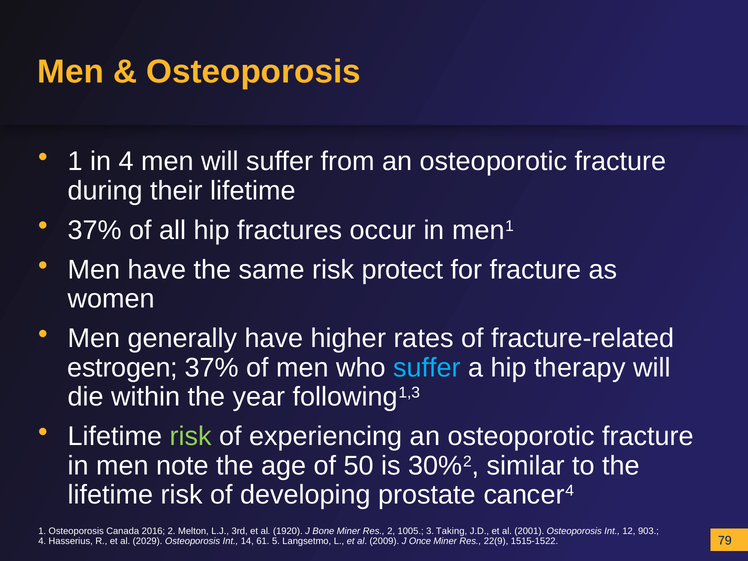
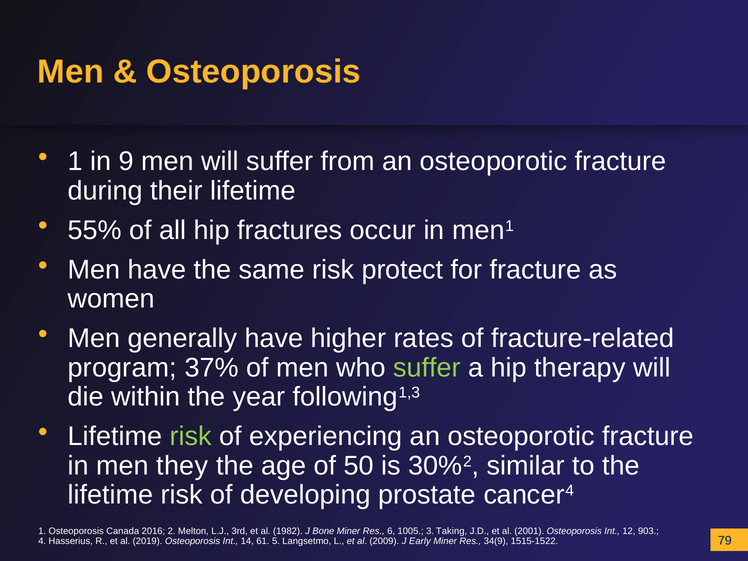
in 4: 4 -> 9
37% at (95, 230): 37% -> 55%
estrogen: estrogen -> program
suffer at (427, 368) colour: light blue -> light green
note: note -> they
1920: 1920 -> 1982
Res 2: 2 -> 6
2029: 2029 -> 2019
Once: Once -> Early
22(9: 22(9 -> 34(9
